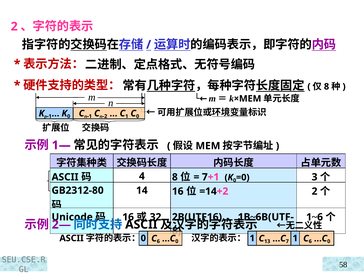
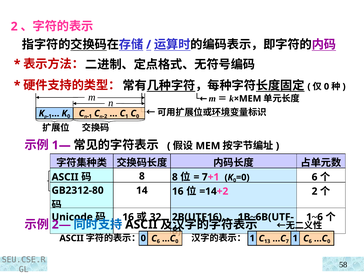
8 at (327, 87): 8 -> 0
4 at (142, 176): 4 -> 8
3 at (315, 177): 3 -> 6
